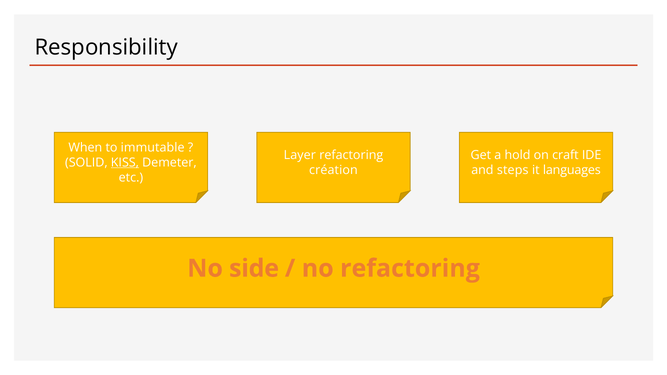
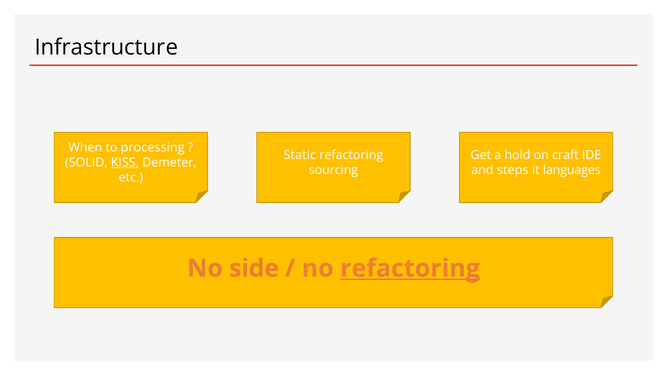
Responsibility: Responsibility -> Infrastructure
immutable: immutable -> processing
Layer: Layer -> Static
création: création -> sourcing
refactoring at (410, 269) underline: none -> present
